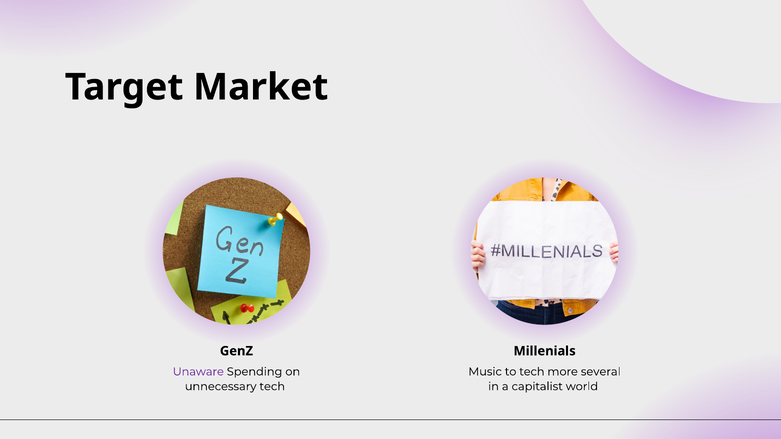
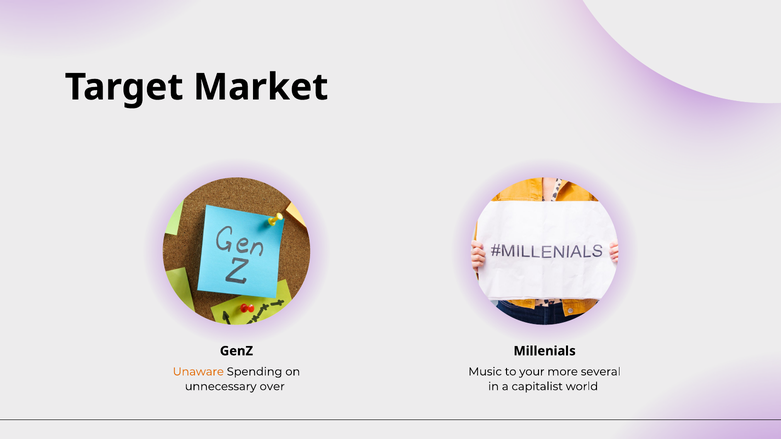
Unaware colour: purple -> orange
to tech: tech -> your
unnecessary tech: tech -> over
